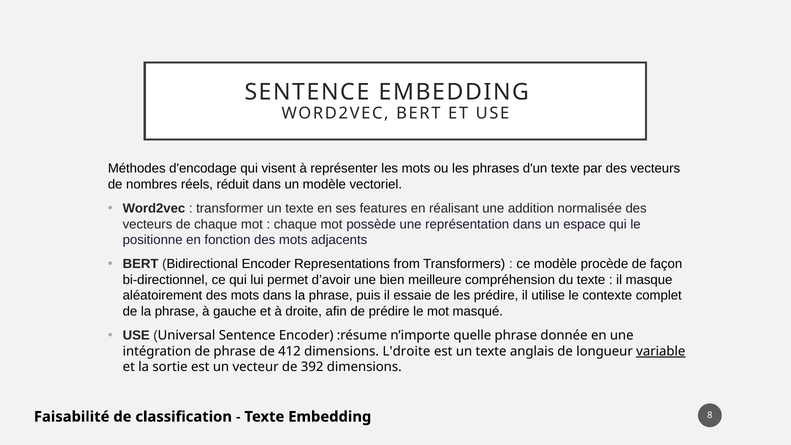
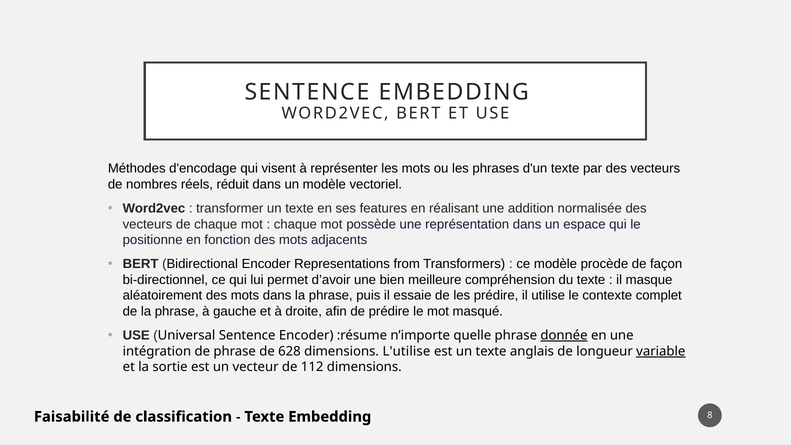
donnée underline: none -> present
412: 412 -> 628
L'droite: L'droite -> L'utilise
392: 392 -> 112
